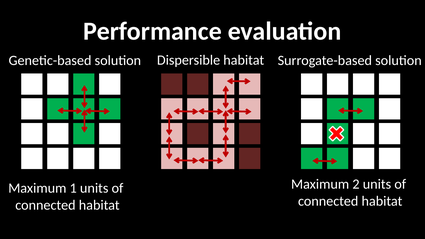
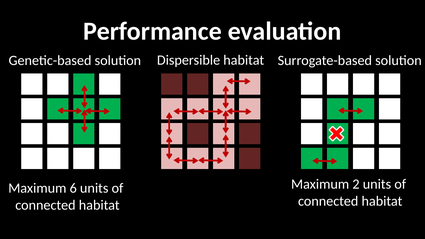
1: 1 -> 6
